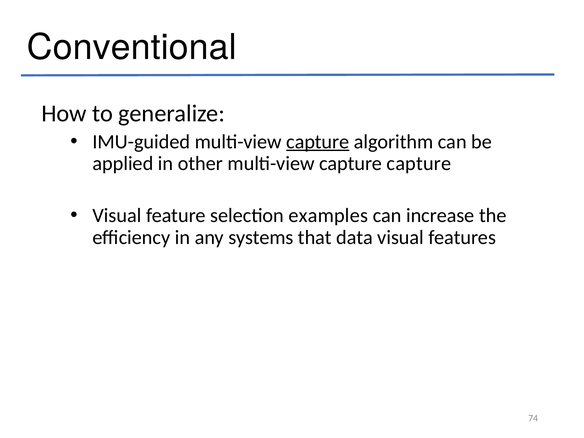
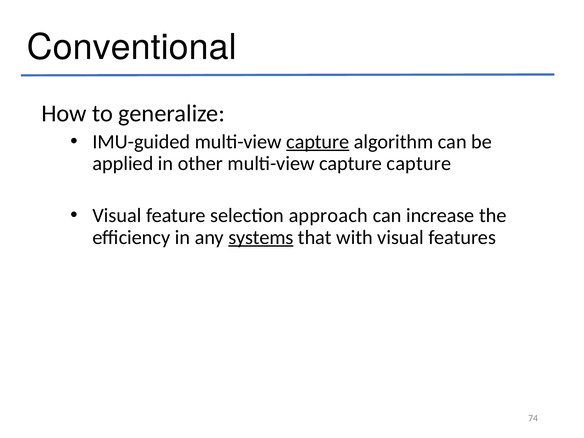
examples: examples -> approach
systems underline: none -> present
data: data -> with
